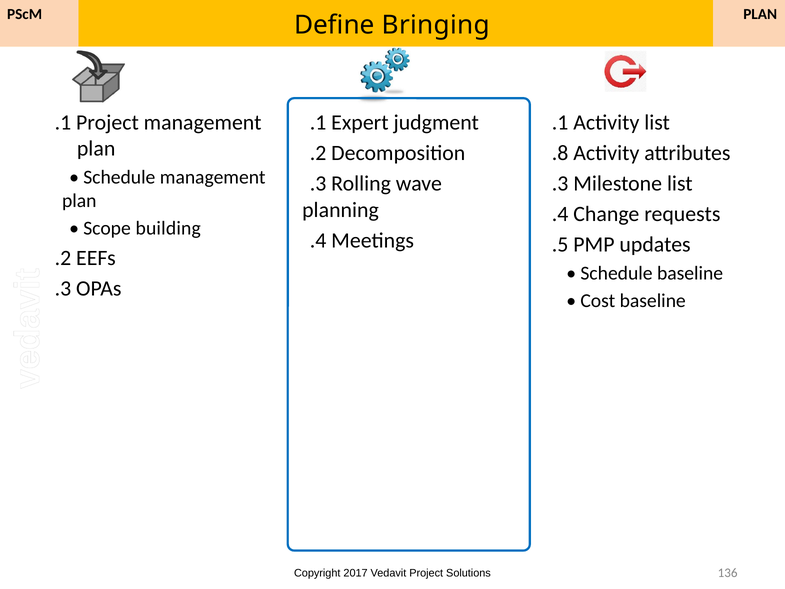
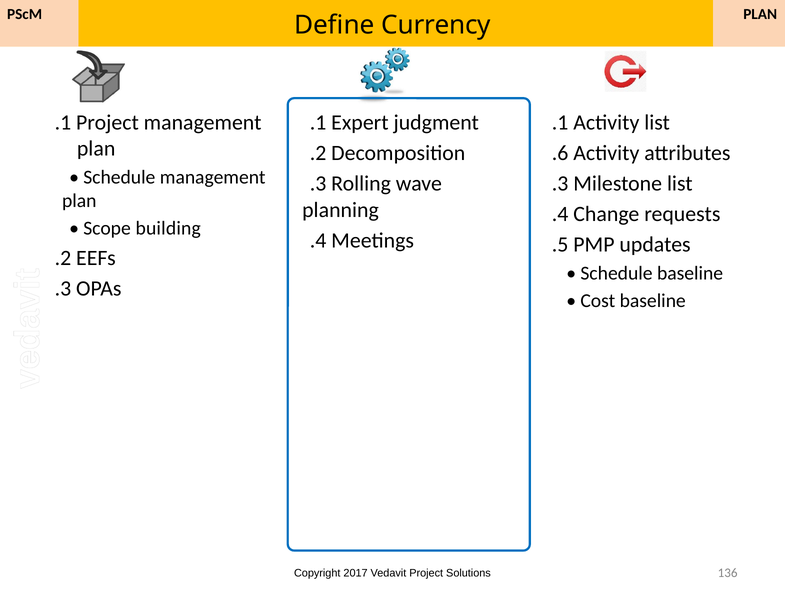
Bringing: Bringing -> Currency
.8: .8 -> .6
